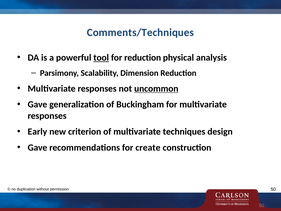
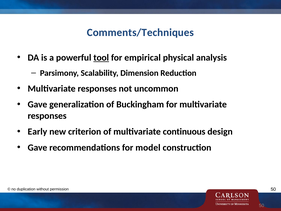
for reduction: reduction -> empirical
uncommon underline: present -> none
techniques: techniques -> continuous
create: create -> model
